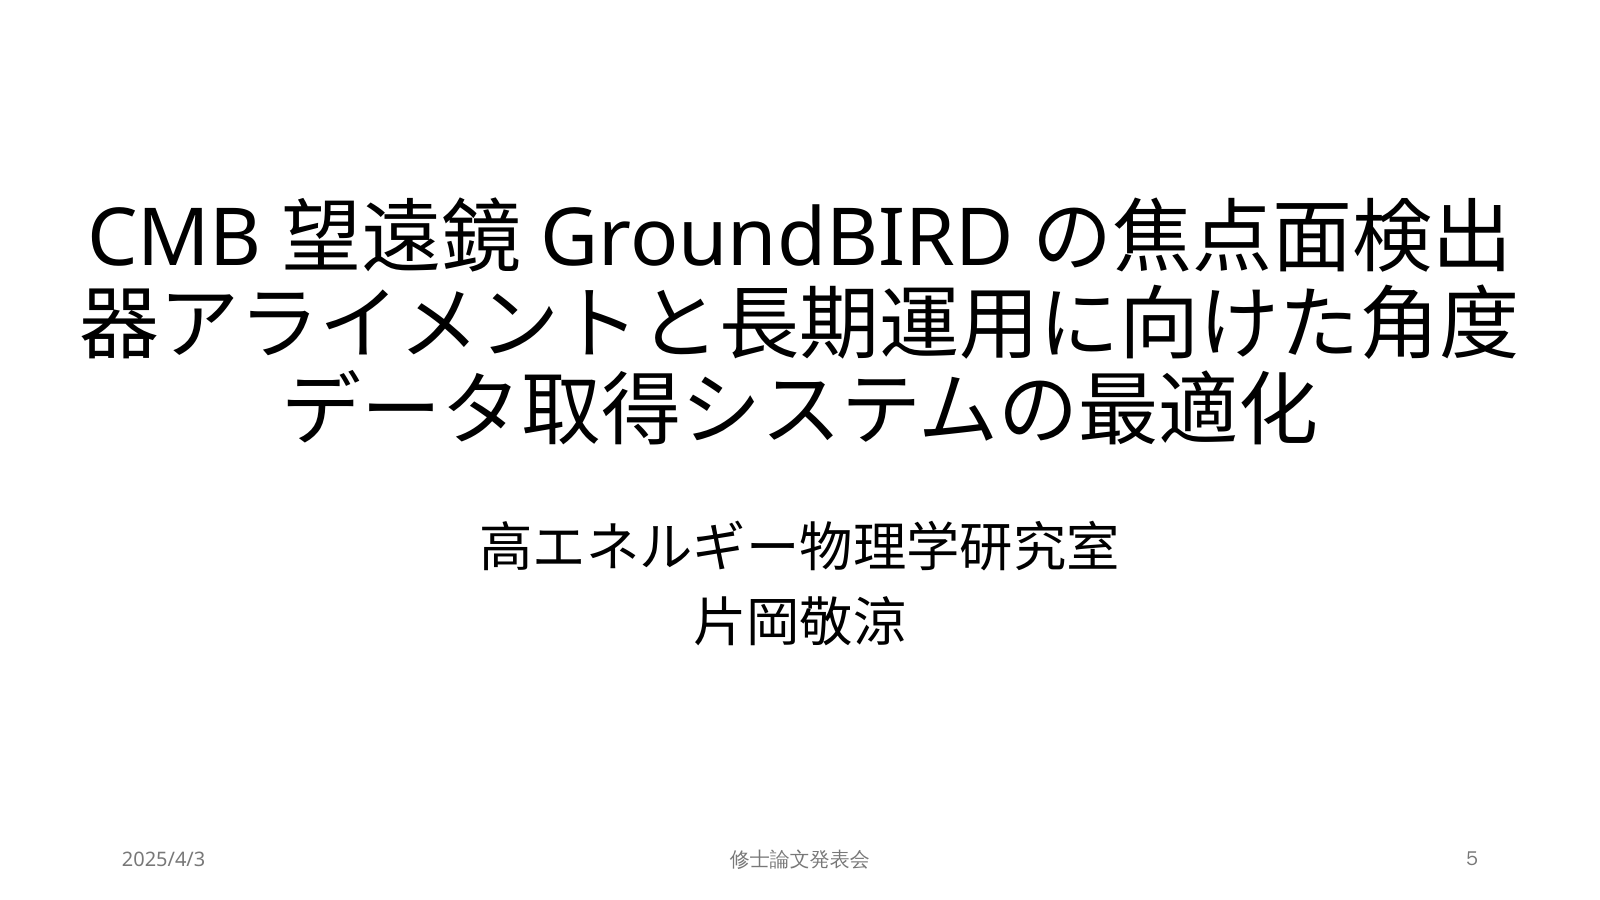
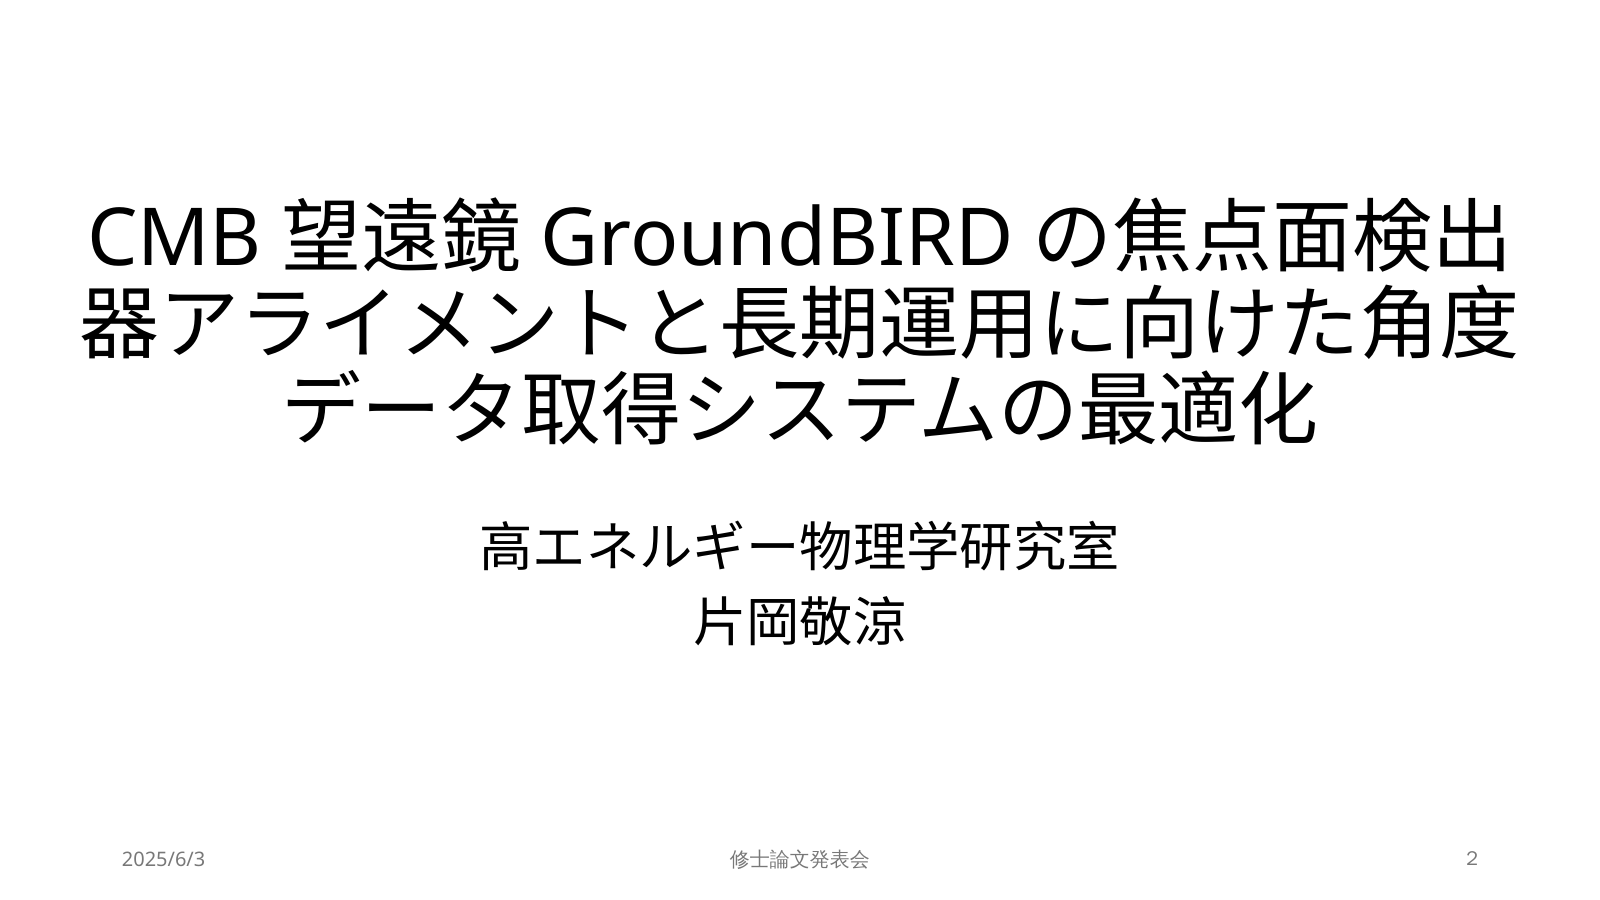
2025/4/3: 2025/4/3 -> 2025/6/3
5: 5 -> 2
